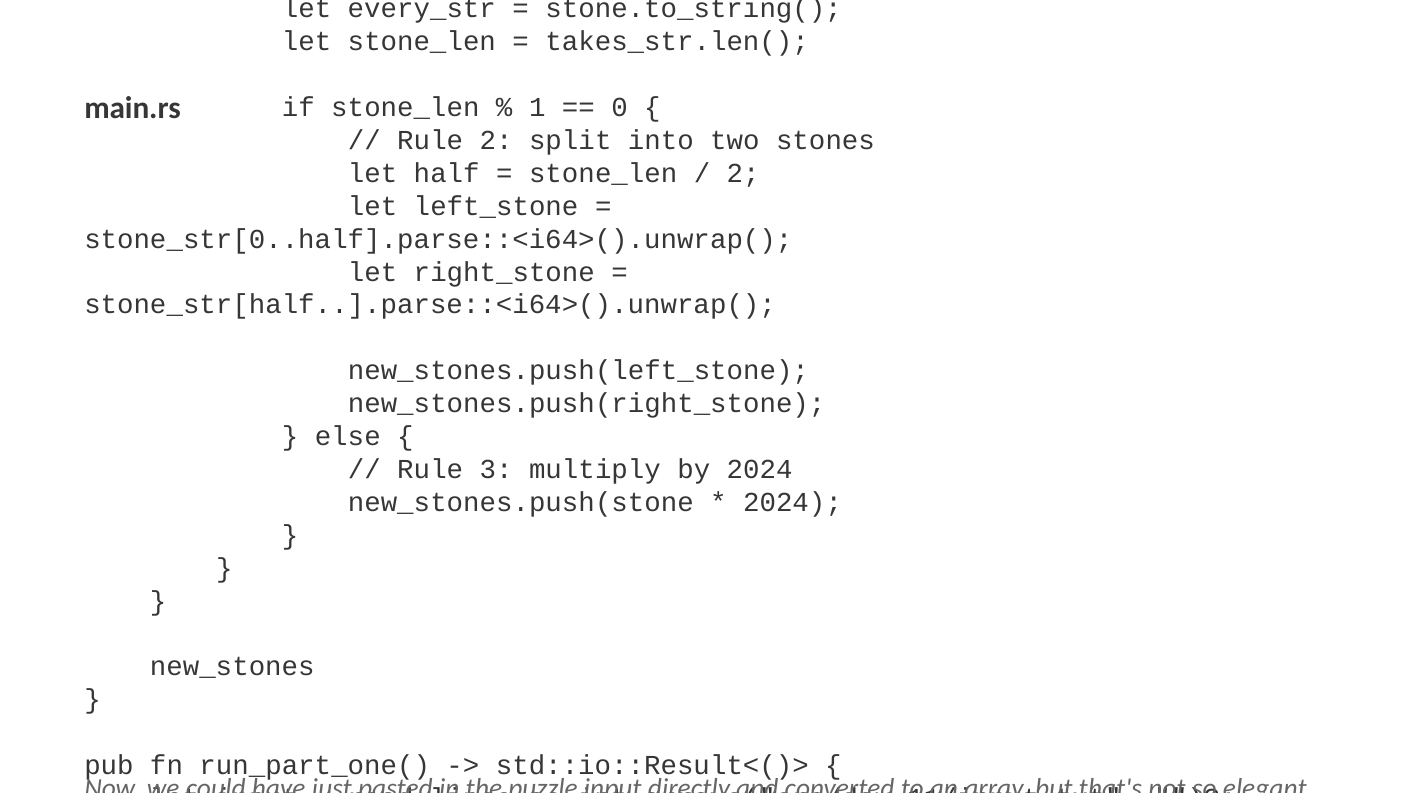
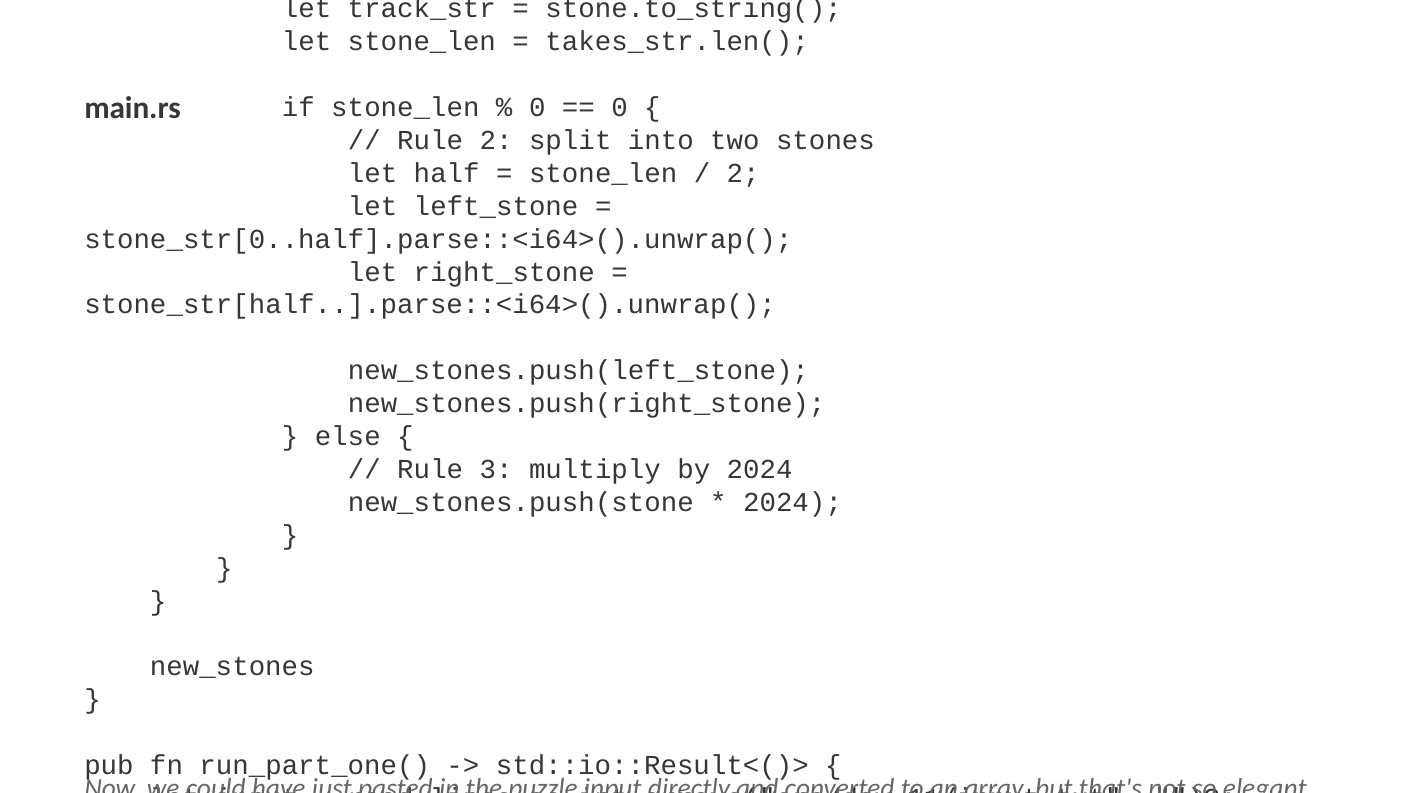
every_str: every_str -> track_str
1 at (537, 107): 1 -> 0
